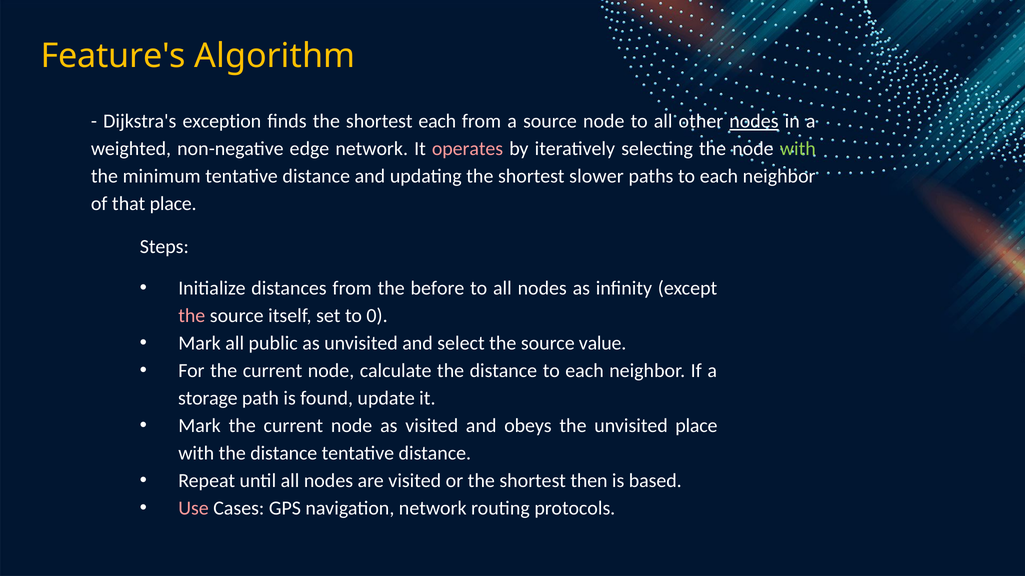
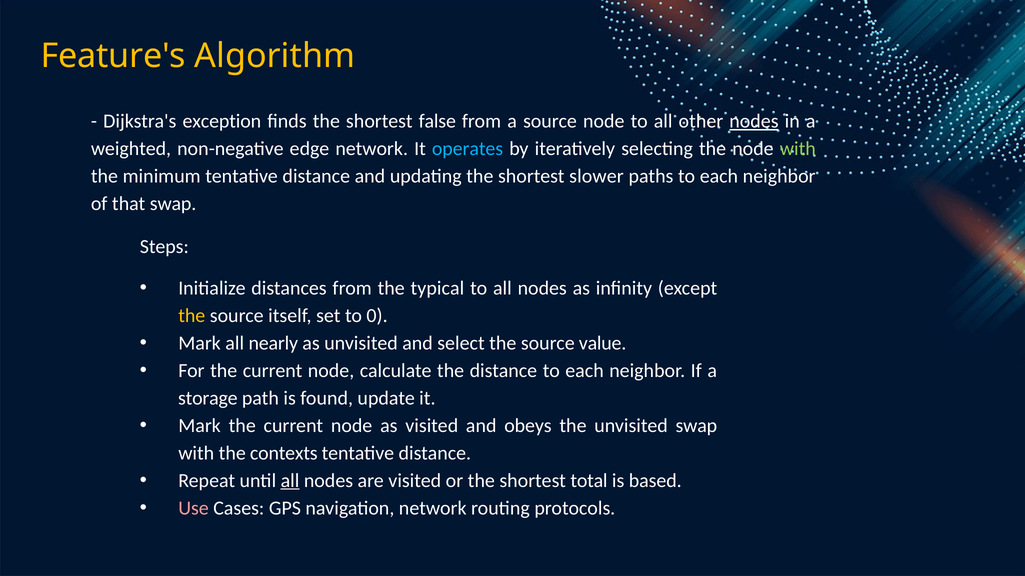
shortest each: each -> false
operates colour: pink -> light blue
that place: place -> swap
before: before -> typical
the at (192, 316) colour: pink -> yellow
public: public -> nearly
unvisited place: place -> swap
with the distance: distance -> contexts
all at (290, 481) underline: none -> present
then: then -> total
